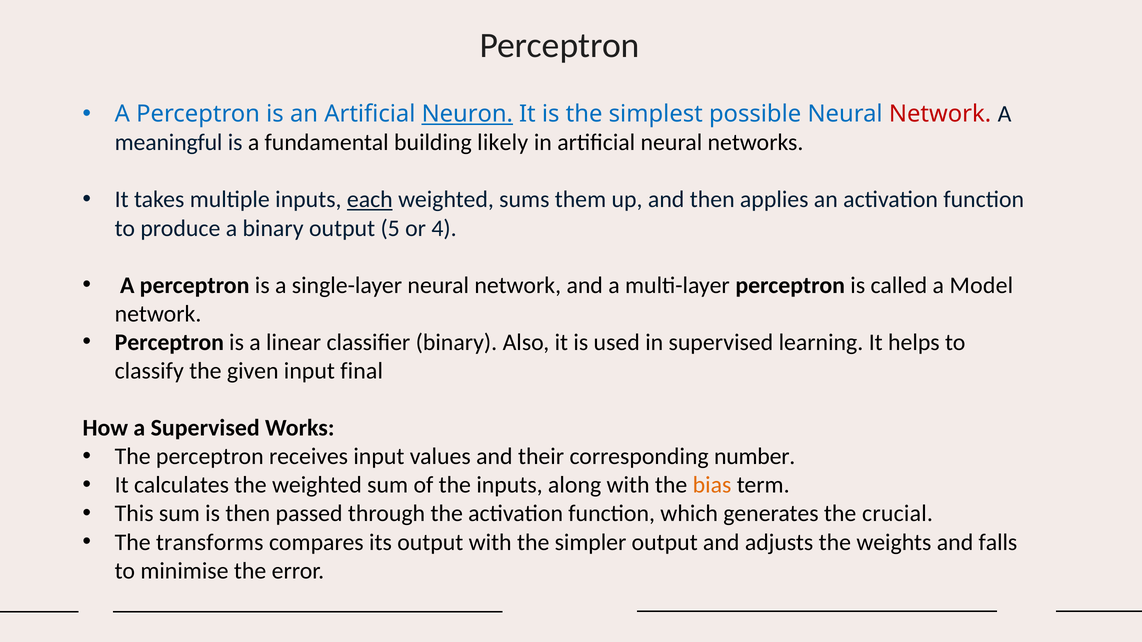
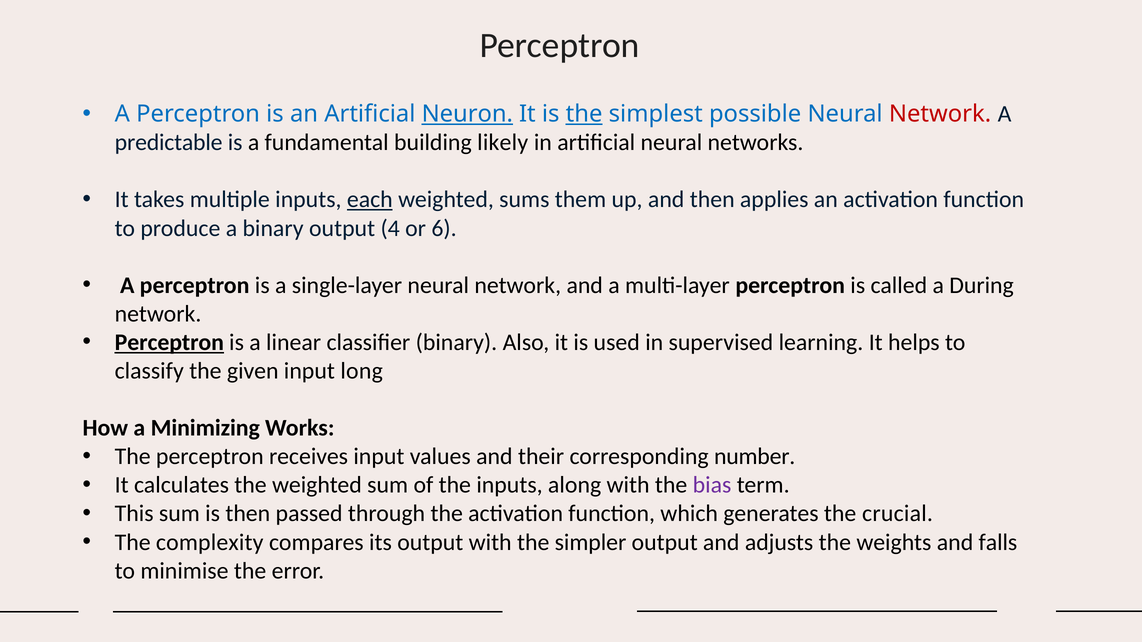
the at (584, 114) underline: none -> present
meaningful: meaningful -> predictable
5: 5 -> 4
4: 4 -> 6
Model: Model -> During
Perceptron at (169, 343) underline: none -> present
final: final -> long
a Supervised: Supervised -> Minimizing
bias colour: orange -> purple
transforms: transforms -> complexity
